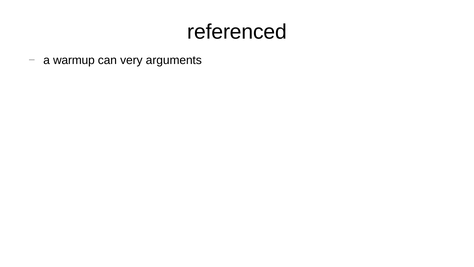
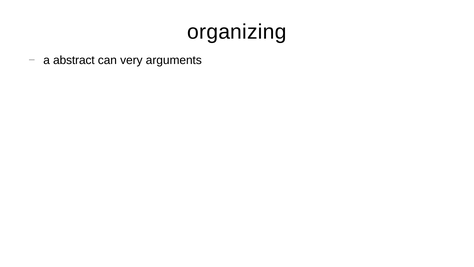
referenced: referenced -> organizing
warmup: warmup -> abstract
